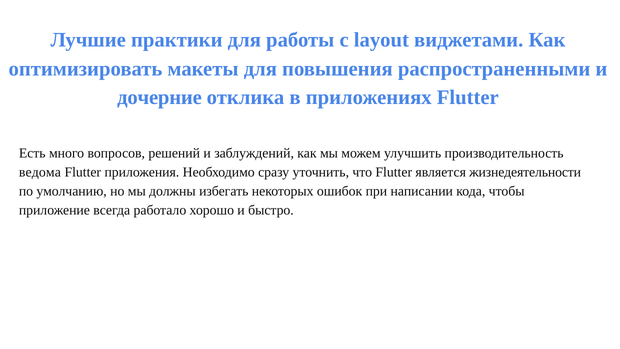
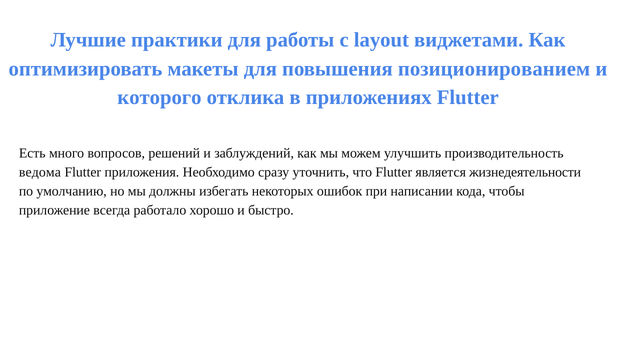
распространенными: распространенными -> позиционированием
дочерние: дочерние -> которого
